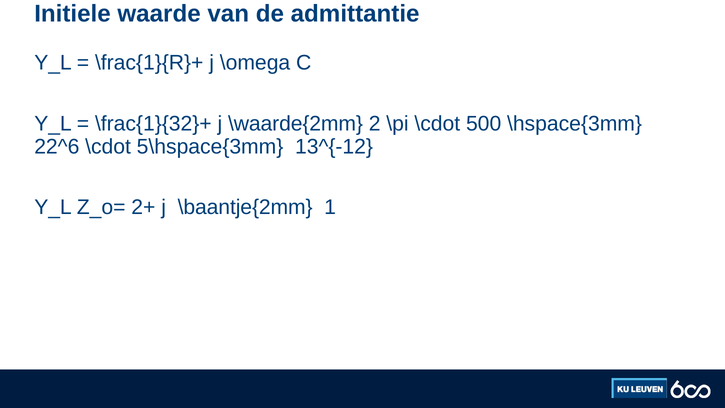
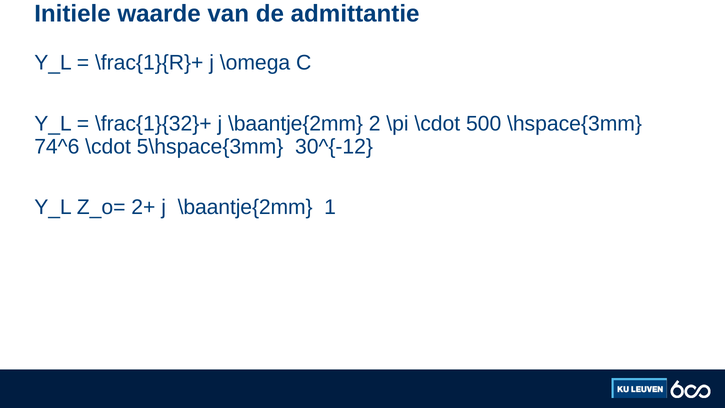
\frac{1}{32}+ j \waarde{2mm: \waarde{2mm -> \baantje{2mm
22^6: 22^6 -> 74^6
13^{-12: 13^{-12 -> 30^{-12
